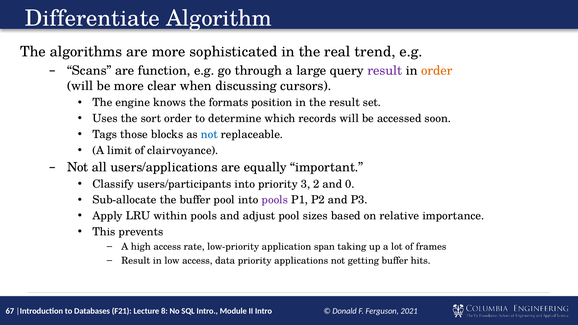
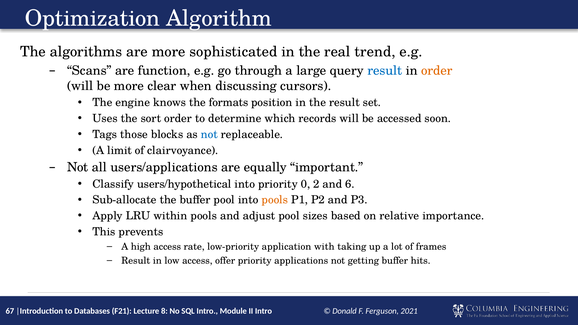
Differentiate: Differentiate -> Optimization
result at (385, 70) colour: purple -> blue
users/participants: users/participants -> users/hypothetical
3: 3 -> 0
0: 0 -> 6
pools at (275, 200) colour: purple -> orange
span: span -> with
data: data -> offer
